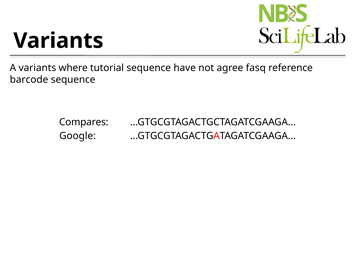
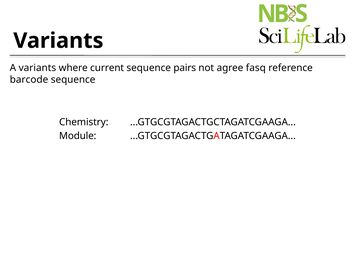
tutorial: tutorial -> current
have: have -> pairs
Compares: Compares -> Chemistry
Google: Google -> Module
